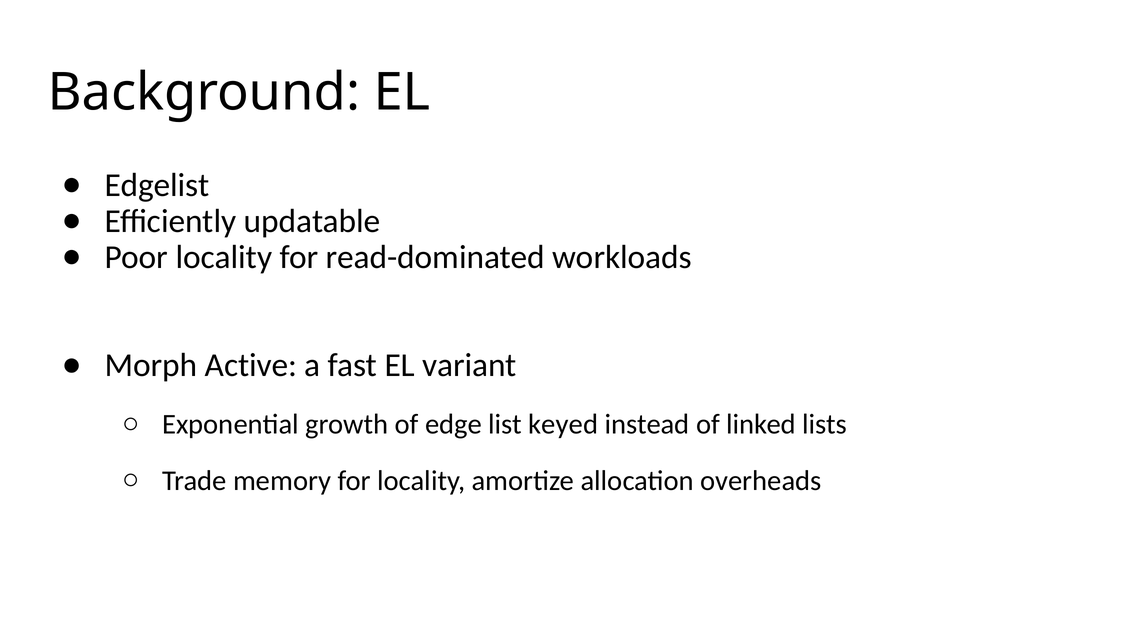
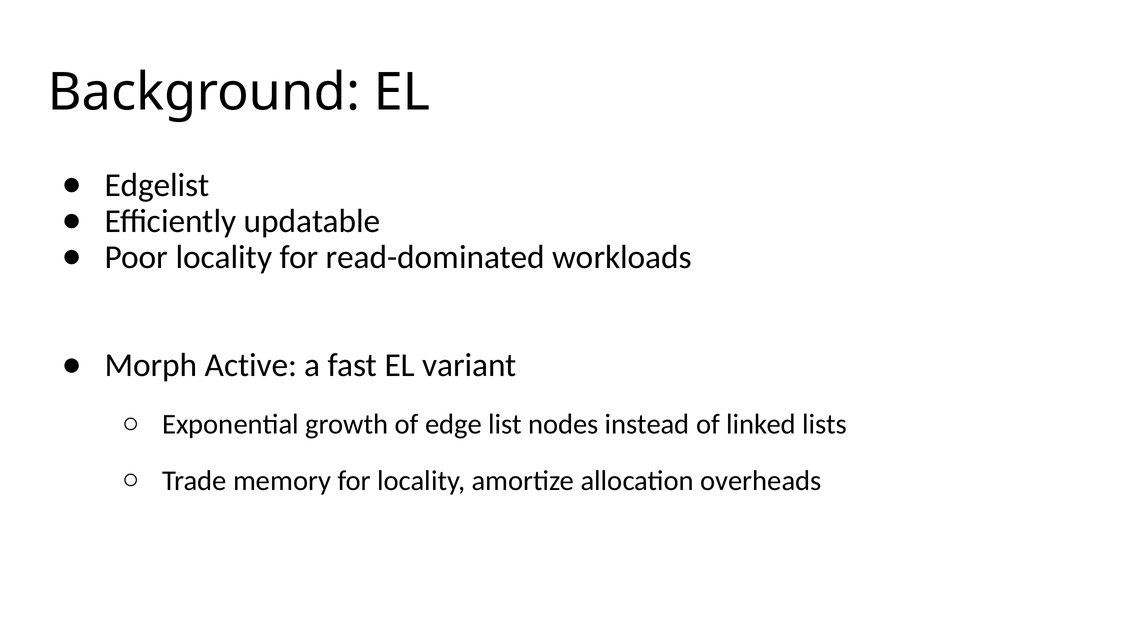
keyed: keyed -> nodes
